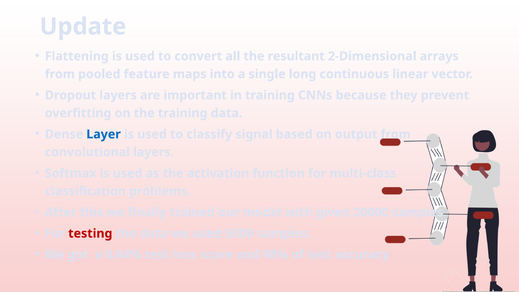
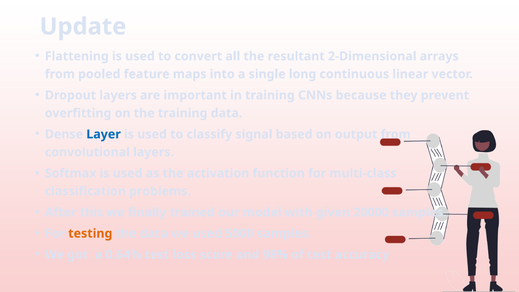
testing colour: red -> orange
